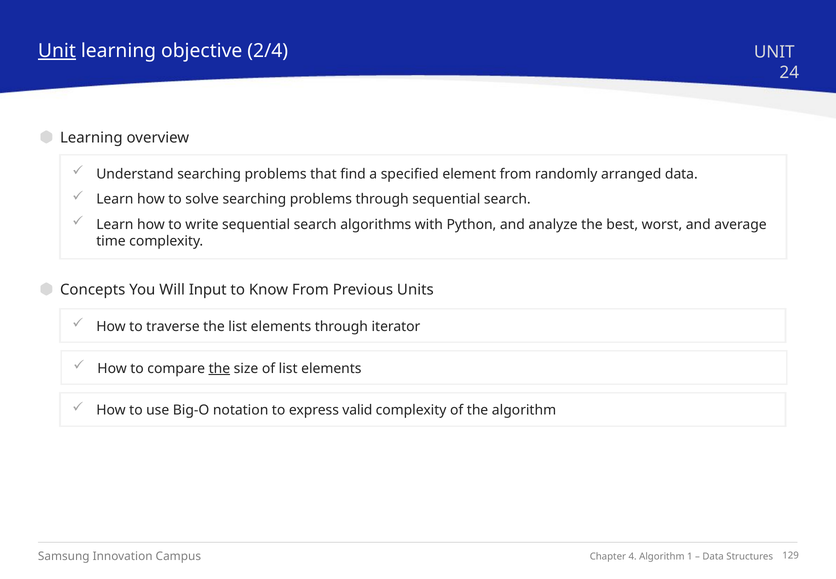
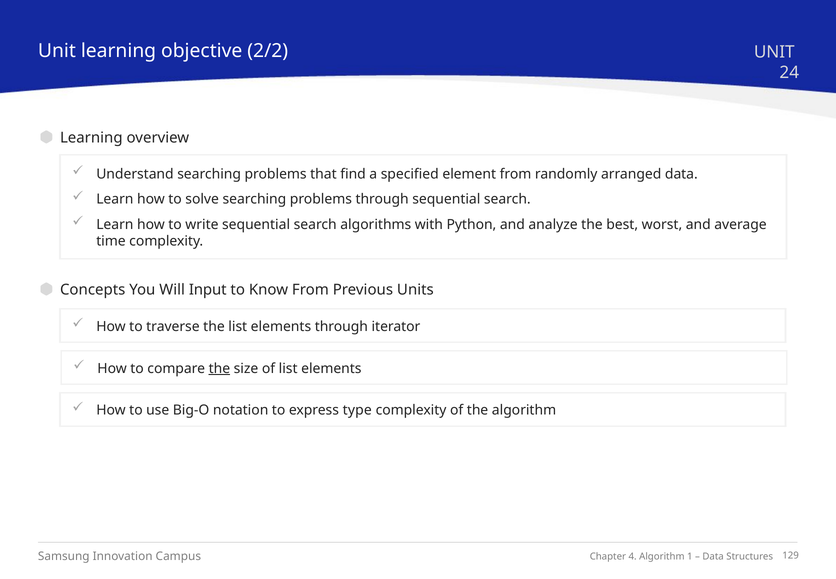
Unit at (57, 51) underline: present -> none
2/4: 2/4 -> 2/2
valid: valid -> type
